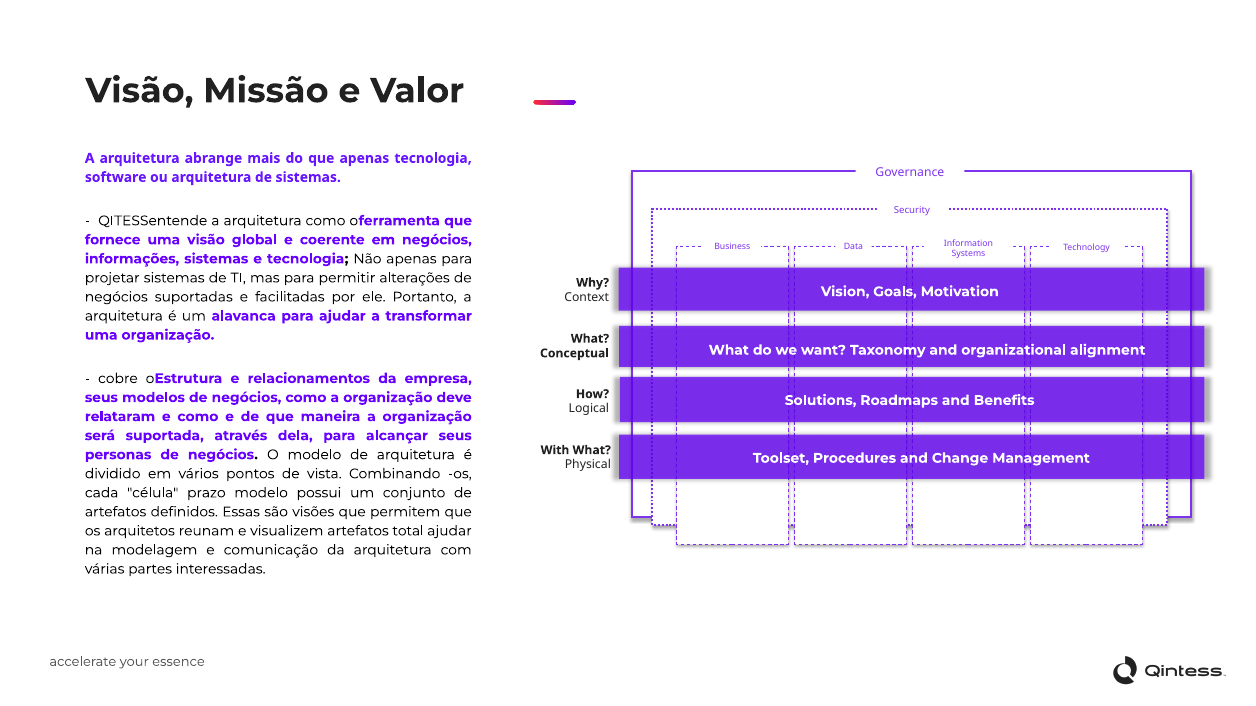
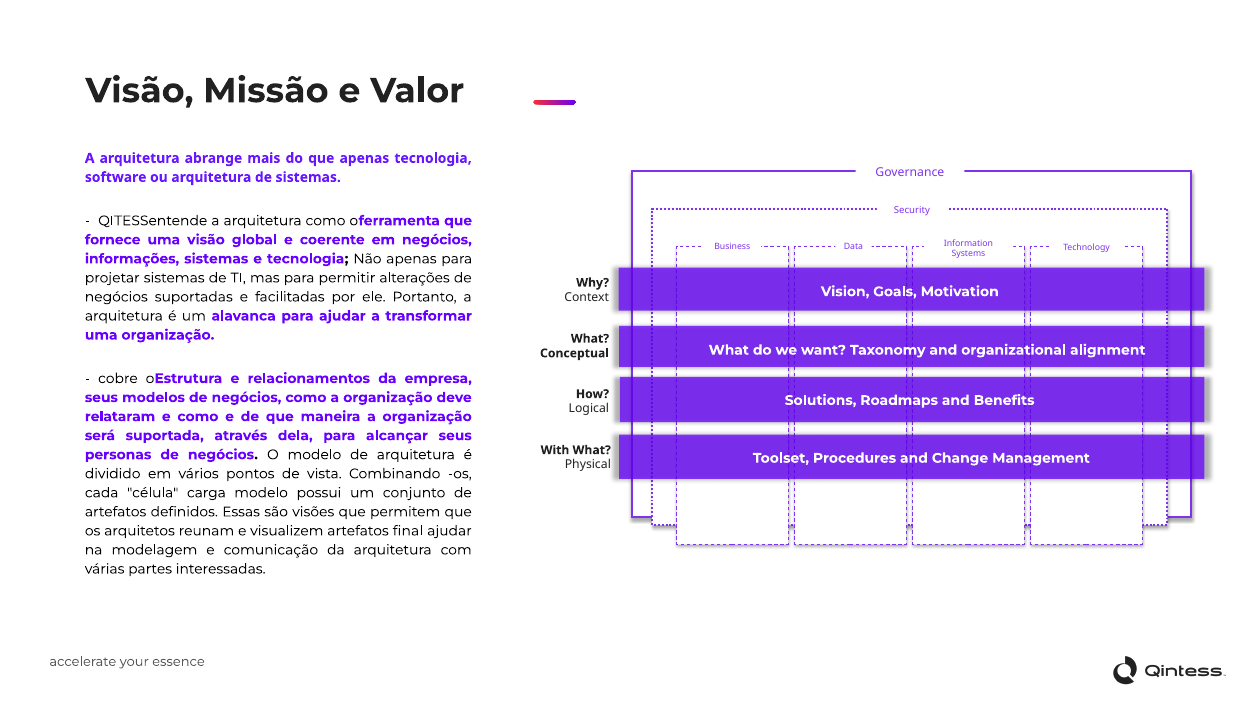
prazo: prazo -> carga
total: total -> final
